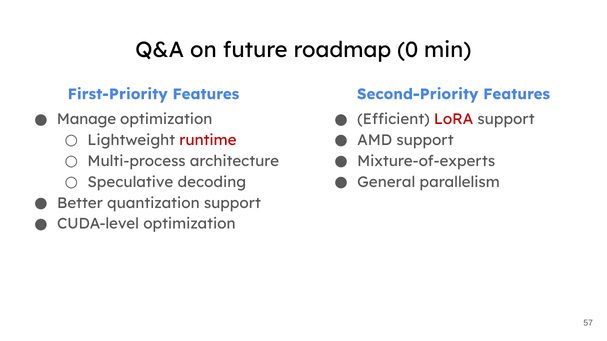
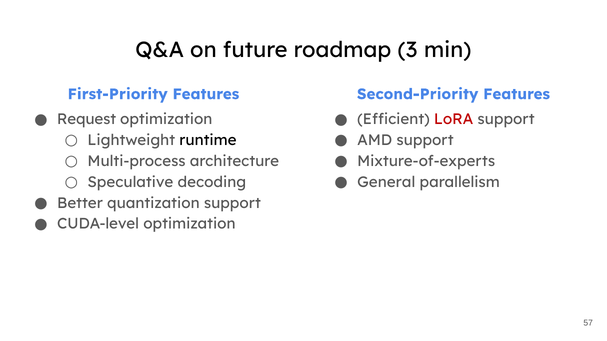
0: 0 -> 3
Manage: Manage -> Request
runtime colour: red -> black
